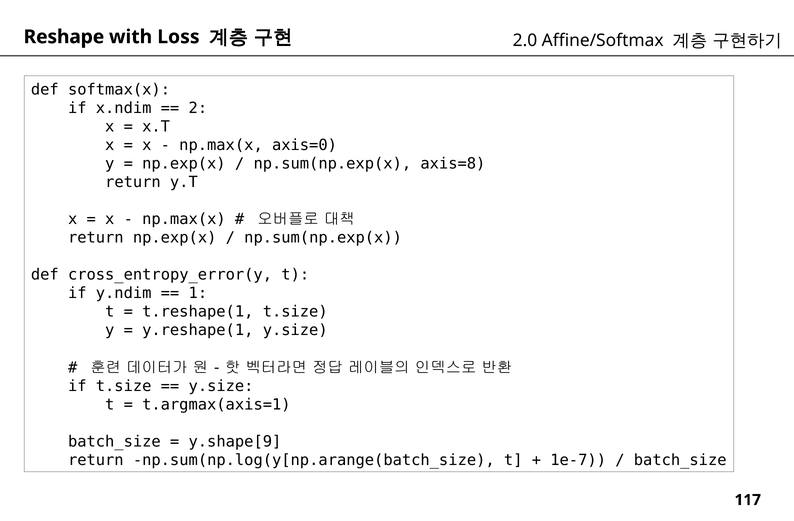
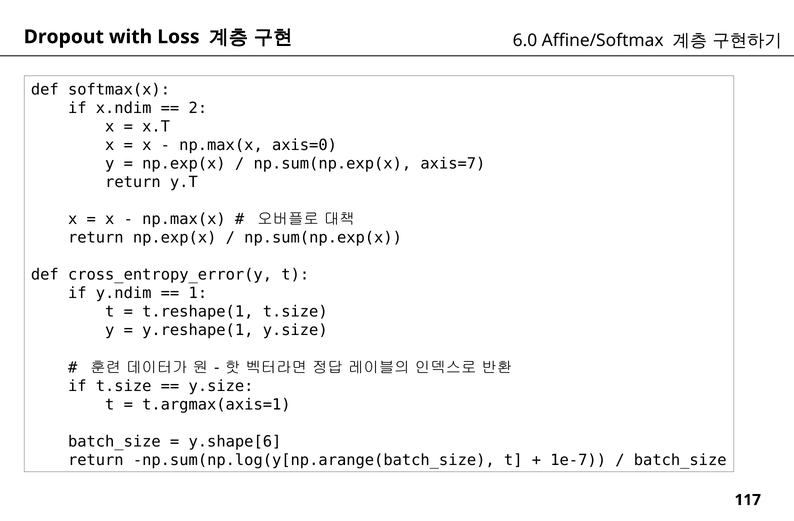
Reshape: Reshape -> Dropout
2.0: 2.0 -> 6.0
axis=8: axis=8 -> axis=7
y.shape[9: y.shape[9 -> y.shape[6
